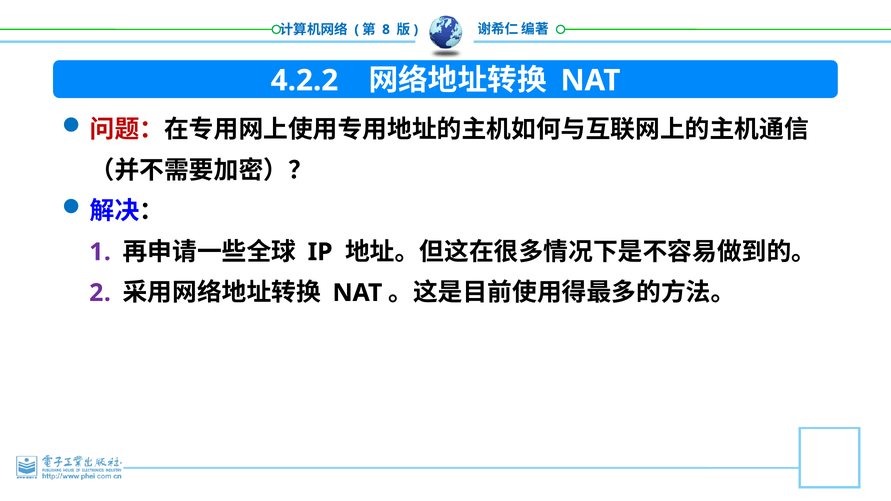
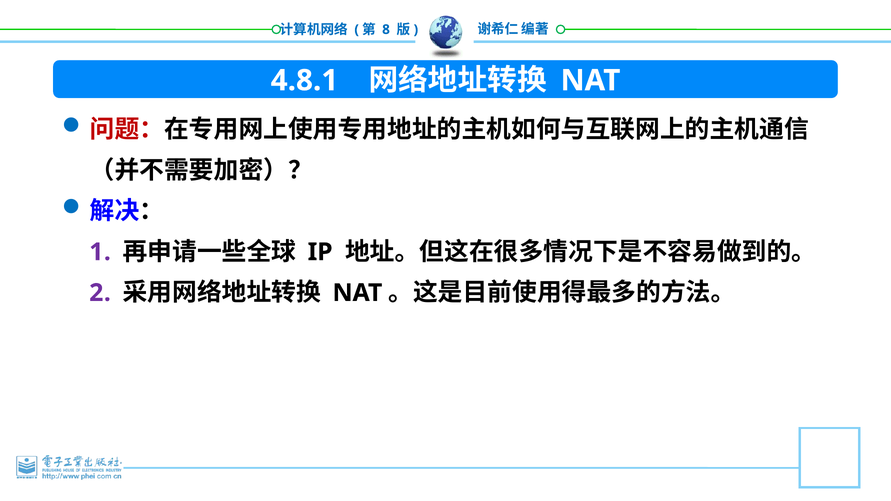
4.2.2: 4.2.2 -> 4.8.1
